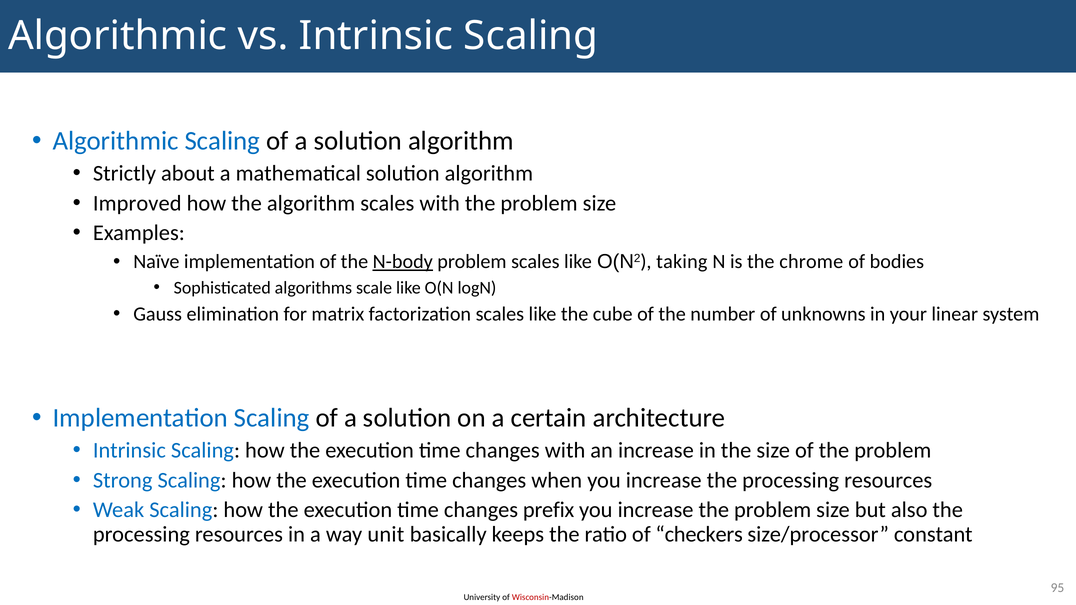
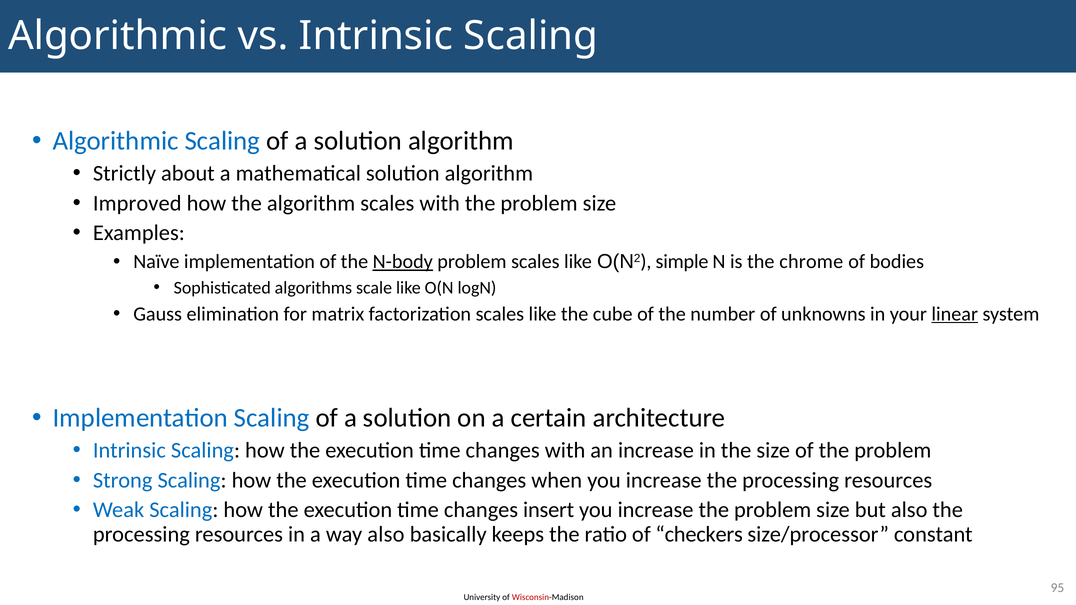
taking: taking -> simple
linear underline: none -> present
prefix: prefix -> insert
way unit: unit -> also
